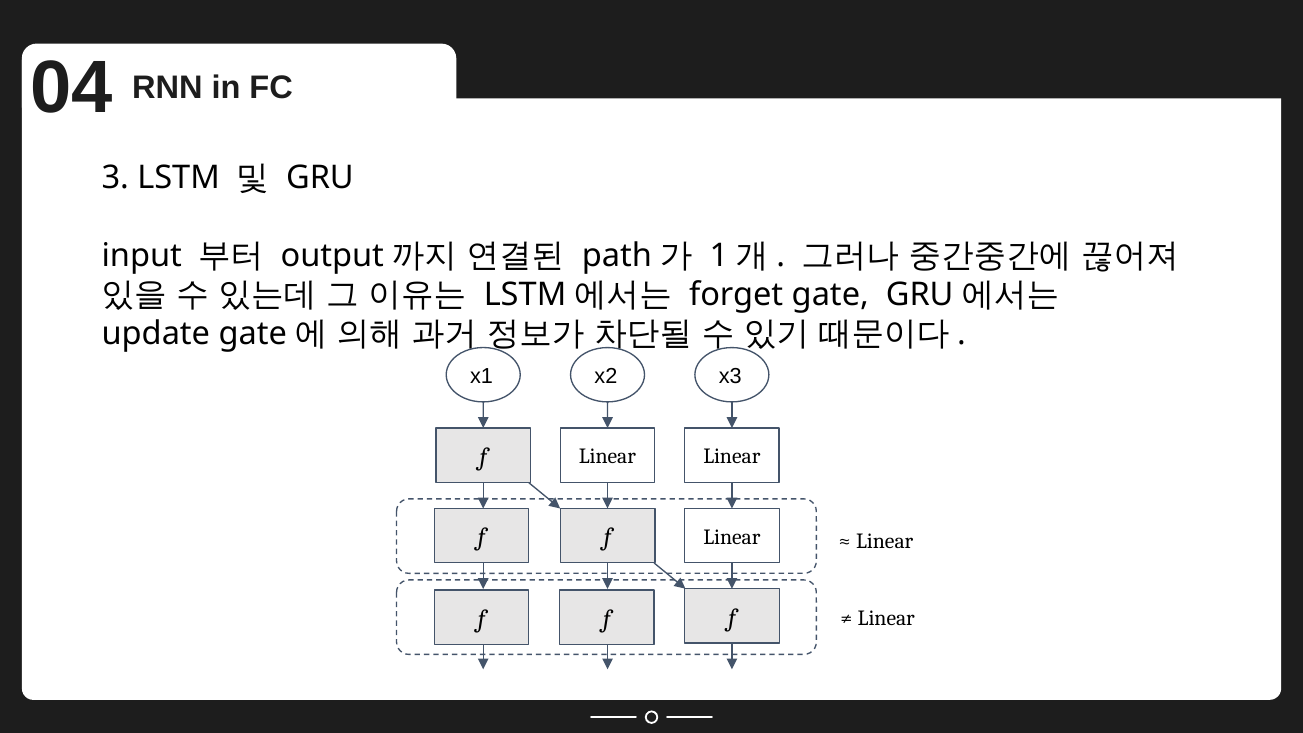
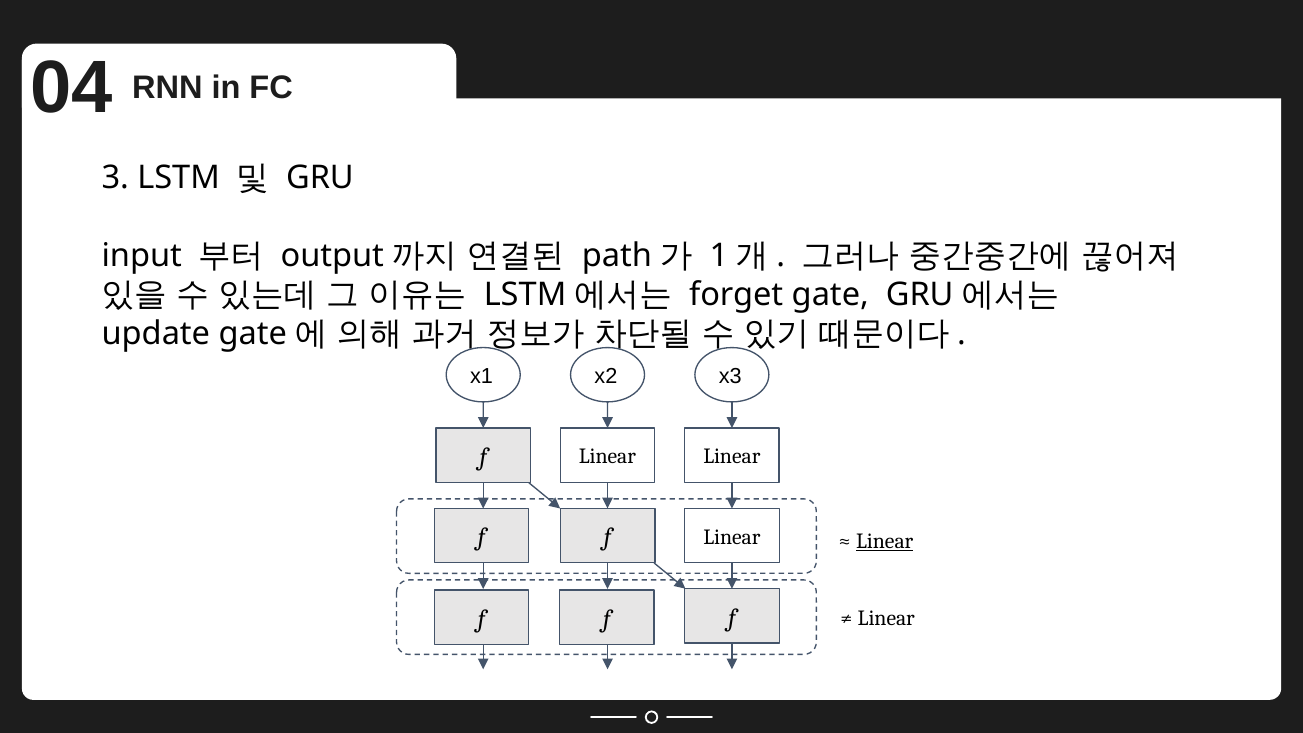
Linear at (885, 541) underline: none -> present
